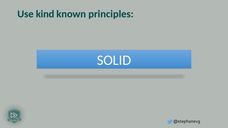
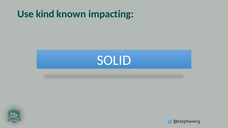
principles: principles -> impacting
